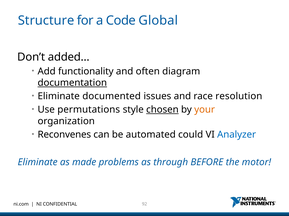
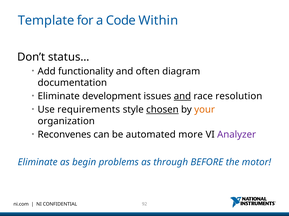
Structure: Structure -> Template
Global: Global -> Within
added…: added… -> status…
documentation underline: present -> none
documented: documented -> development
and at (182, 97) underline: none -> present
permutations: permutations -> requirements
could: could -> more
Analyzer colour: blue -> purple
made: made -> begin
